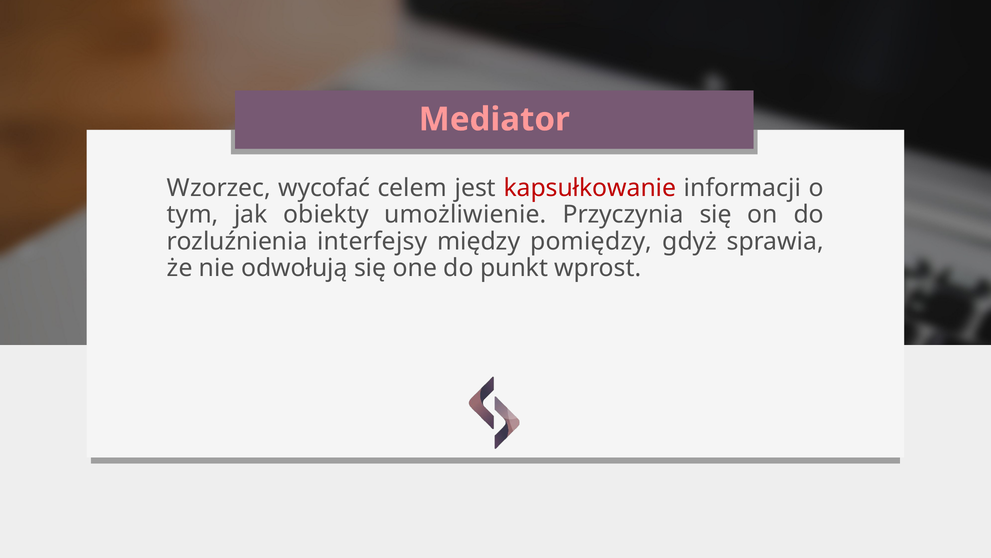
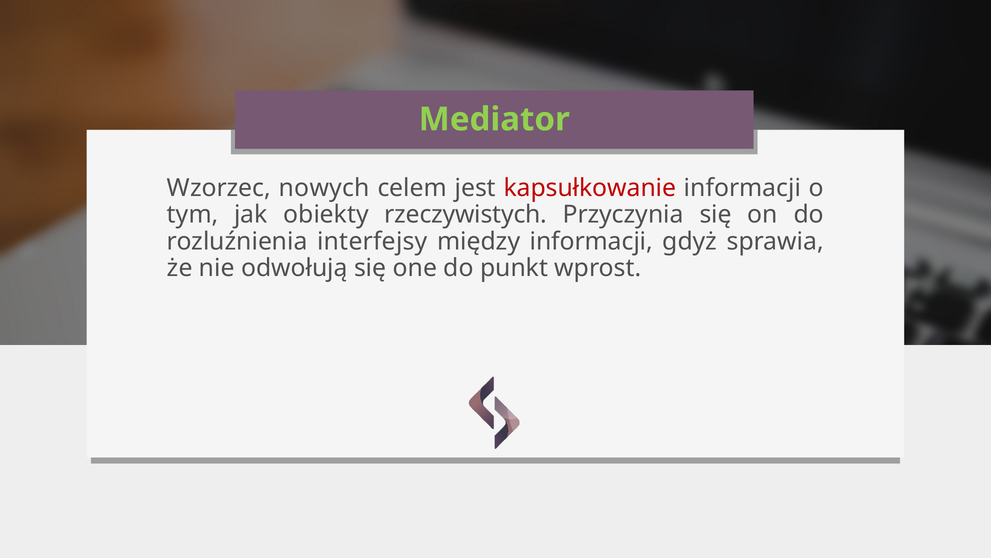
Mediator colour: pink -> light green
wycofać: wycofać -> nowych
umożliwienie: umożliwienie -> rzeczywistych
między pomiędzy: pomiędzy -> informacji
